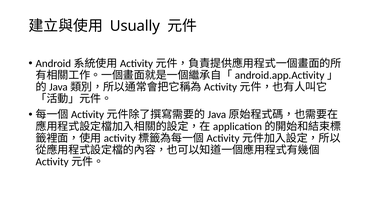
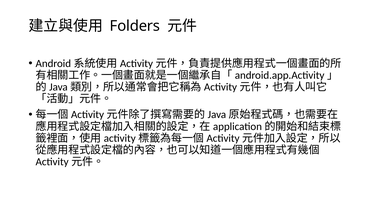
Usually: Usually -> Folders
